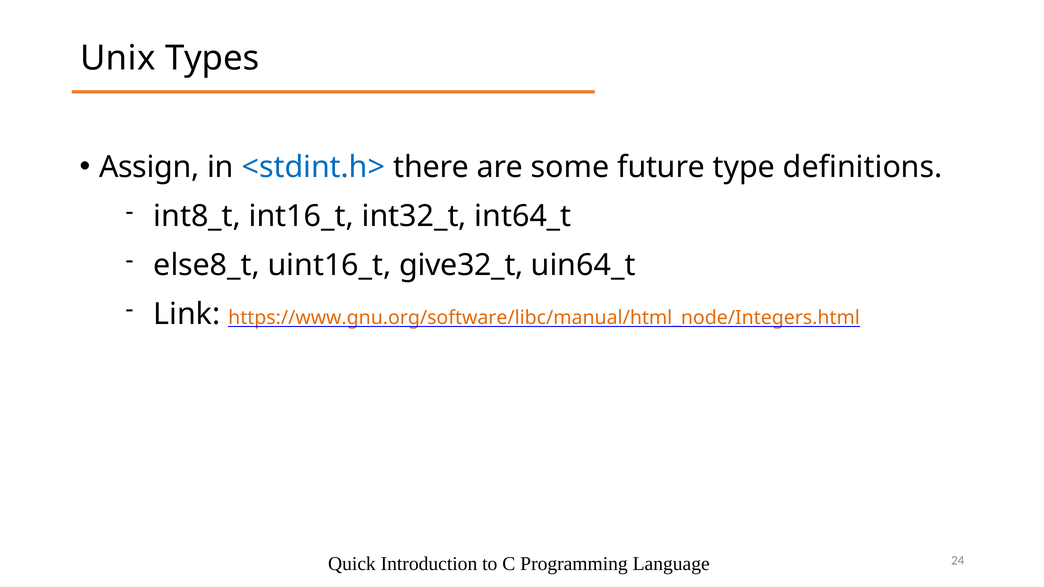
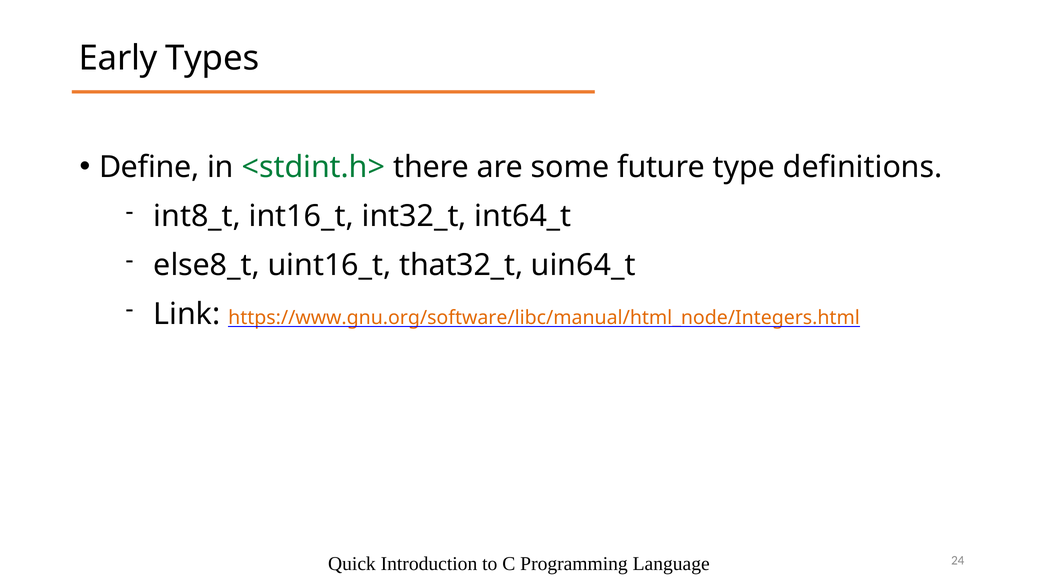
Unix: Unix -> Early
Assign: Assign -> Define
<stdint.h> colour: blue -> green
give32_t: give32_t -> that32_t
